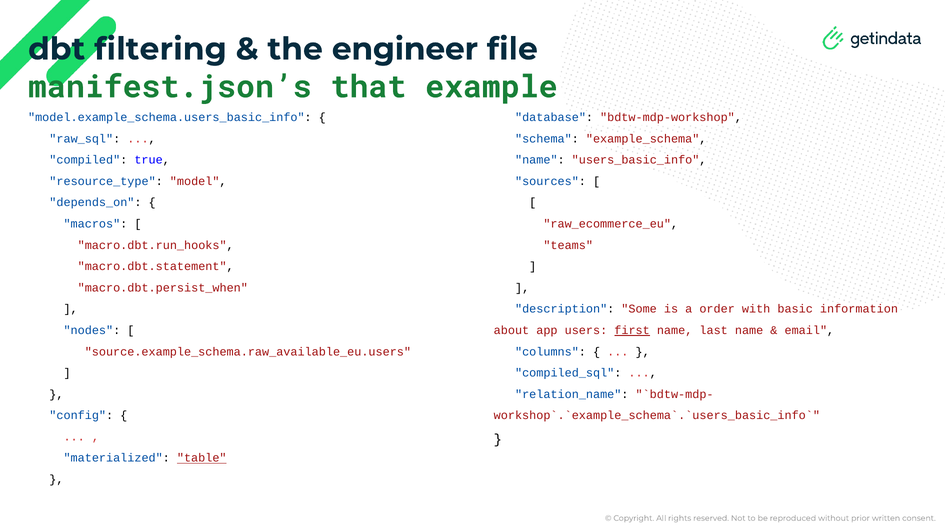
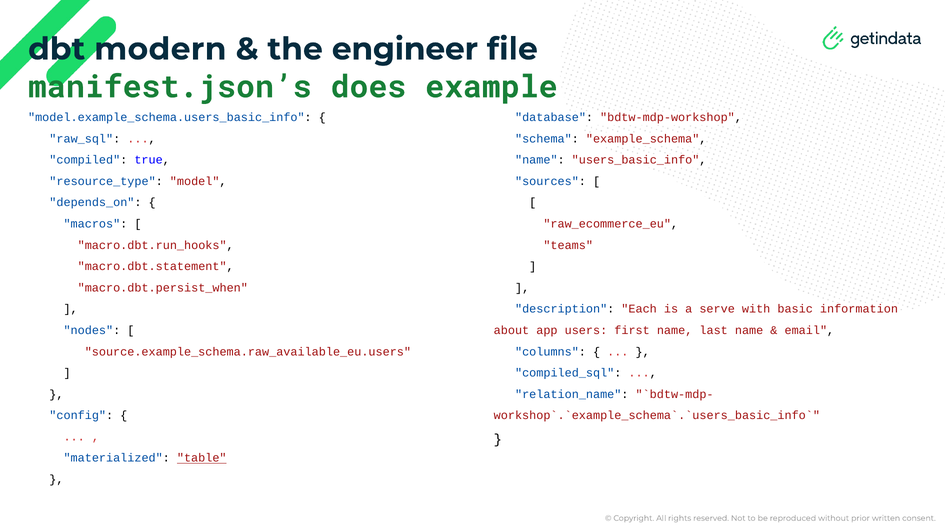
filtering: filtering -> modern
that: that -> does
Some: Some -> Each
order: order -> serve
first underline: present -> none
